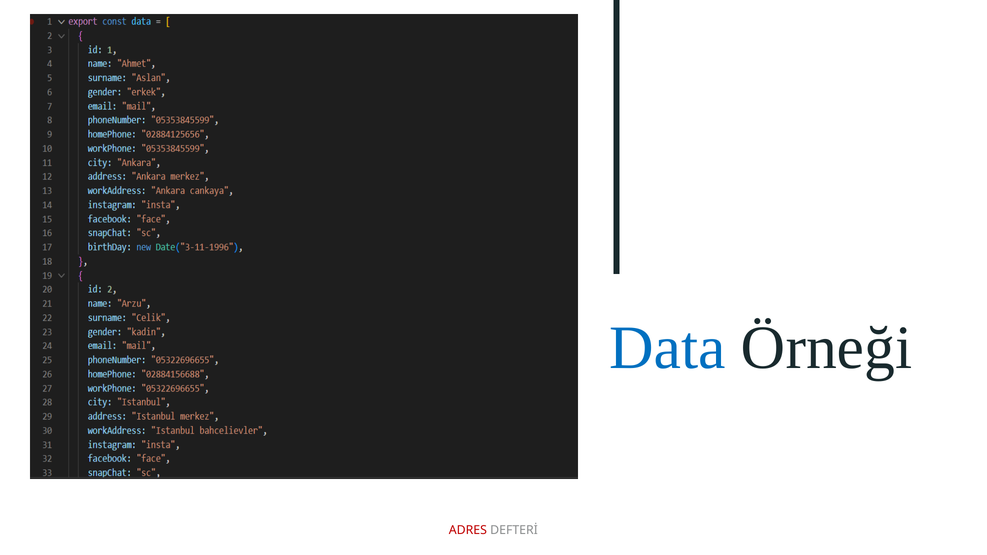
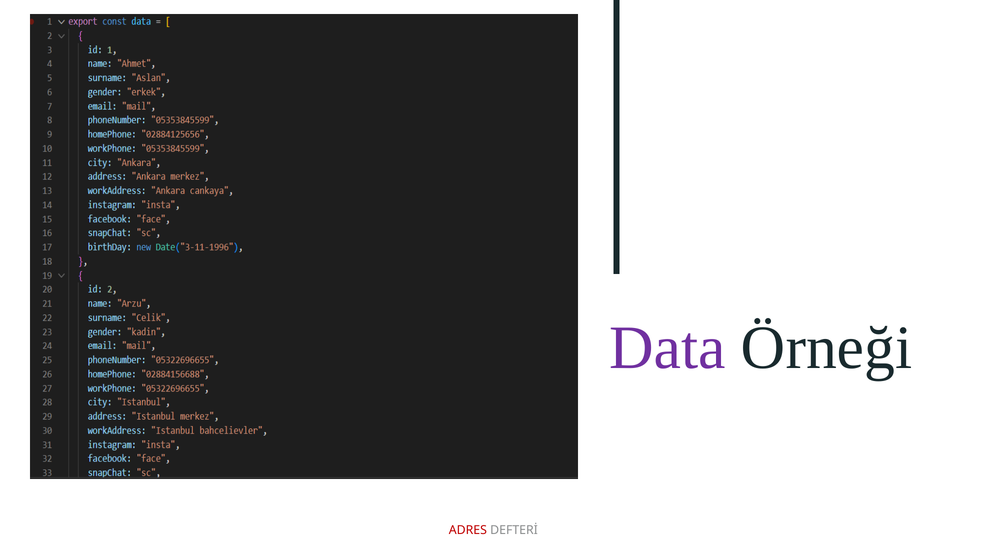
Data colour: blue -> purple
